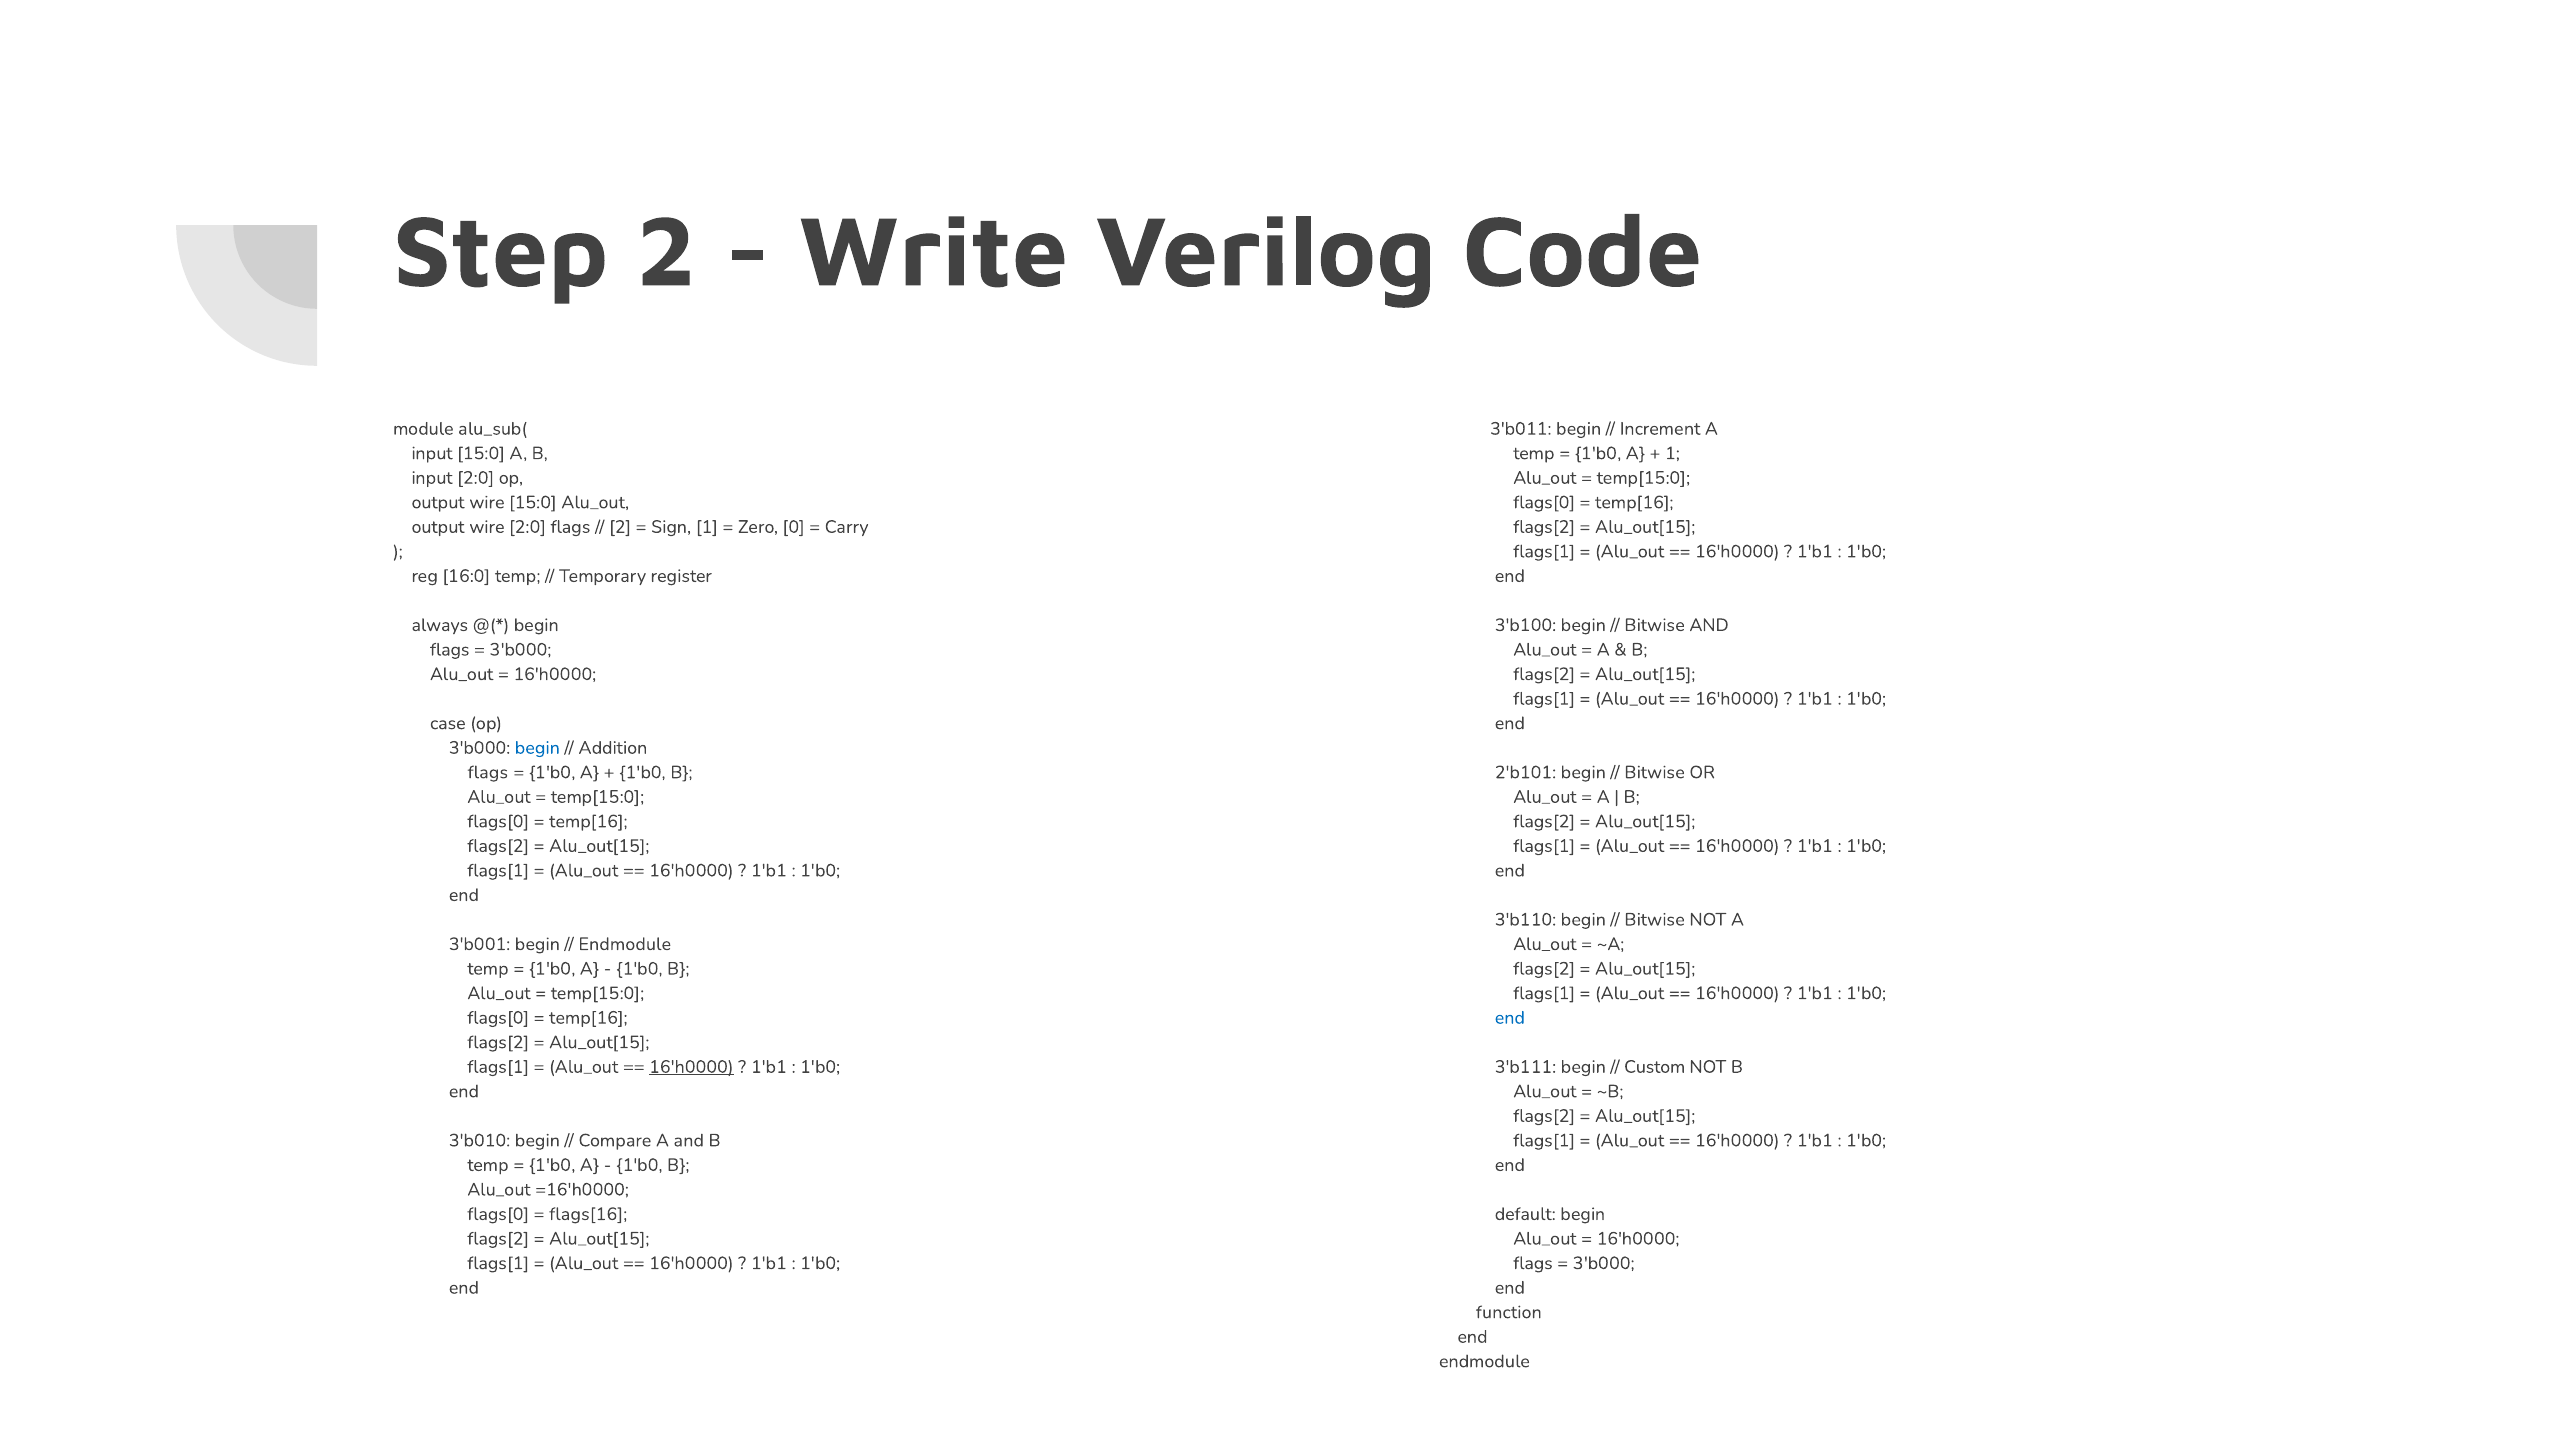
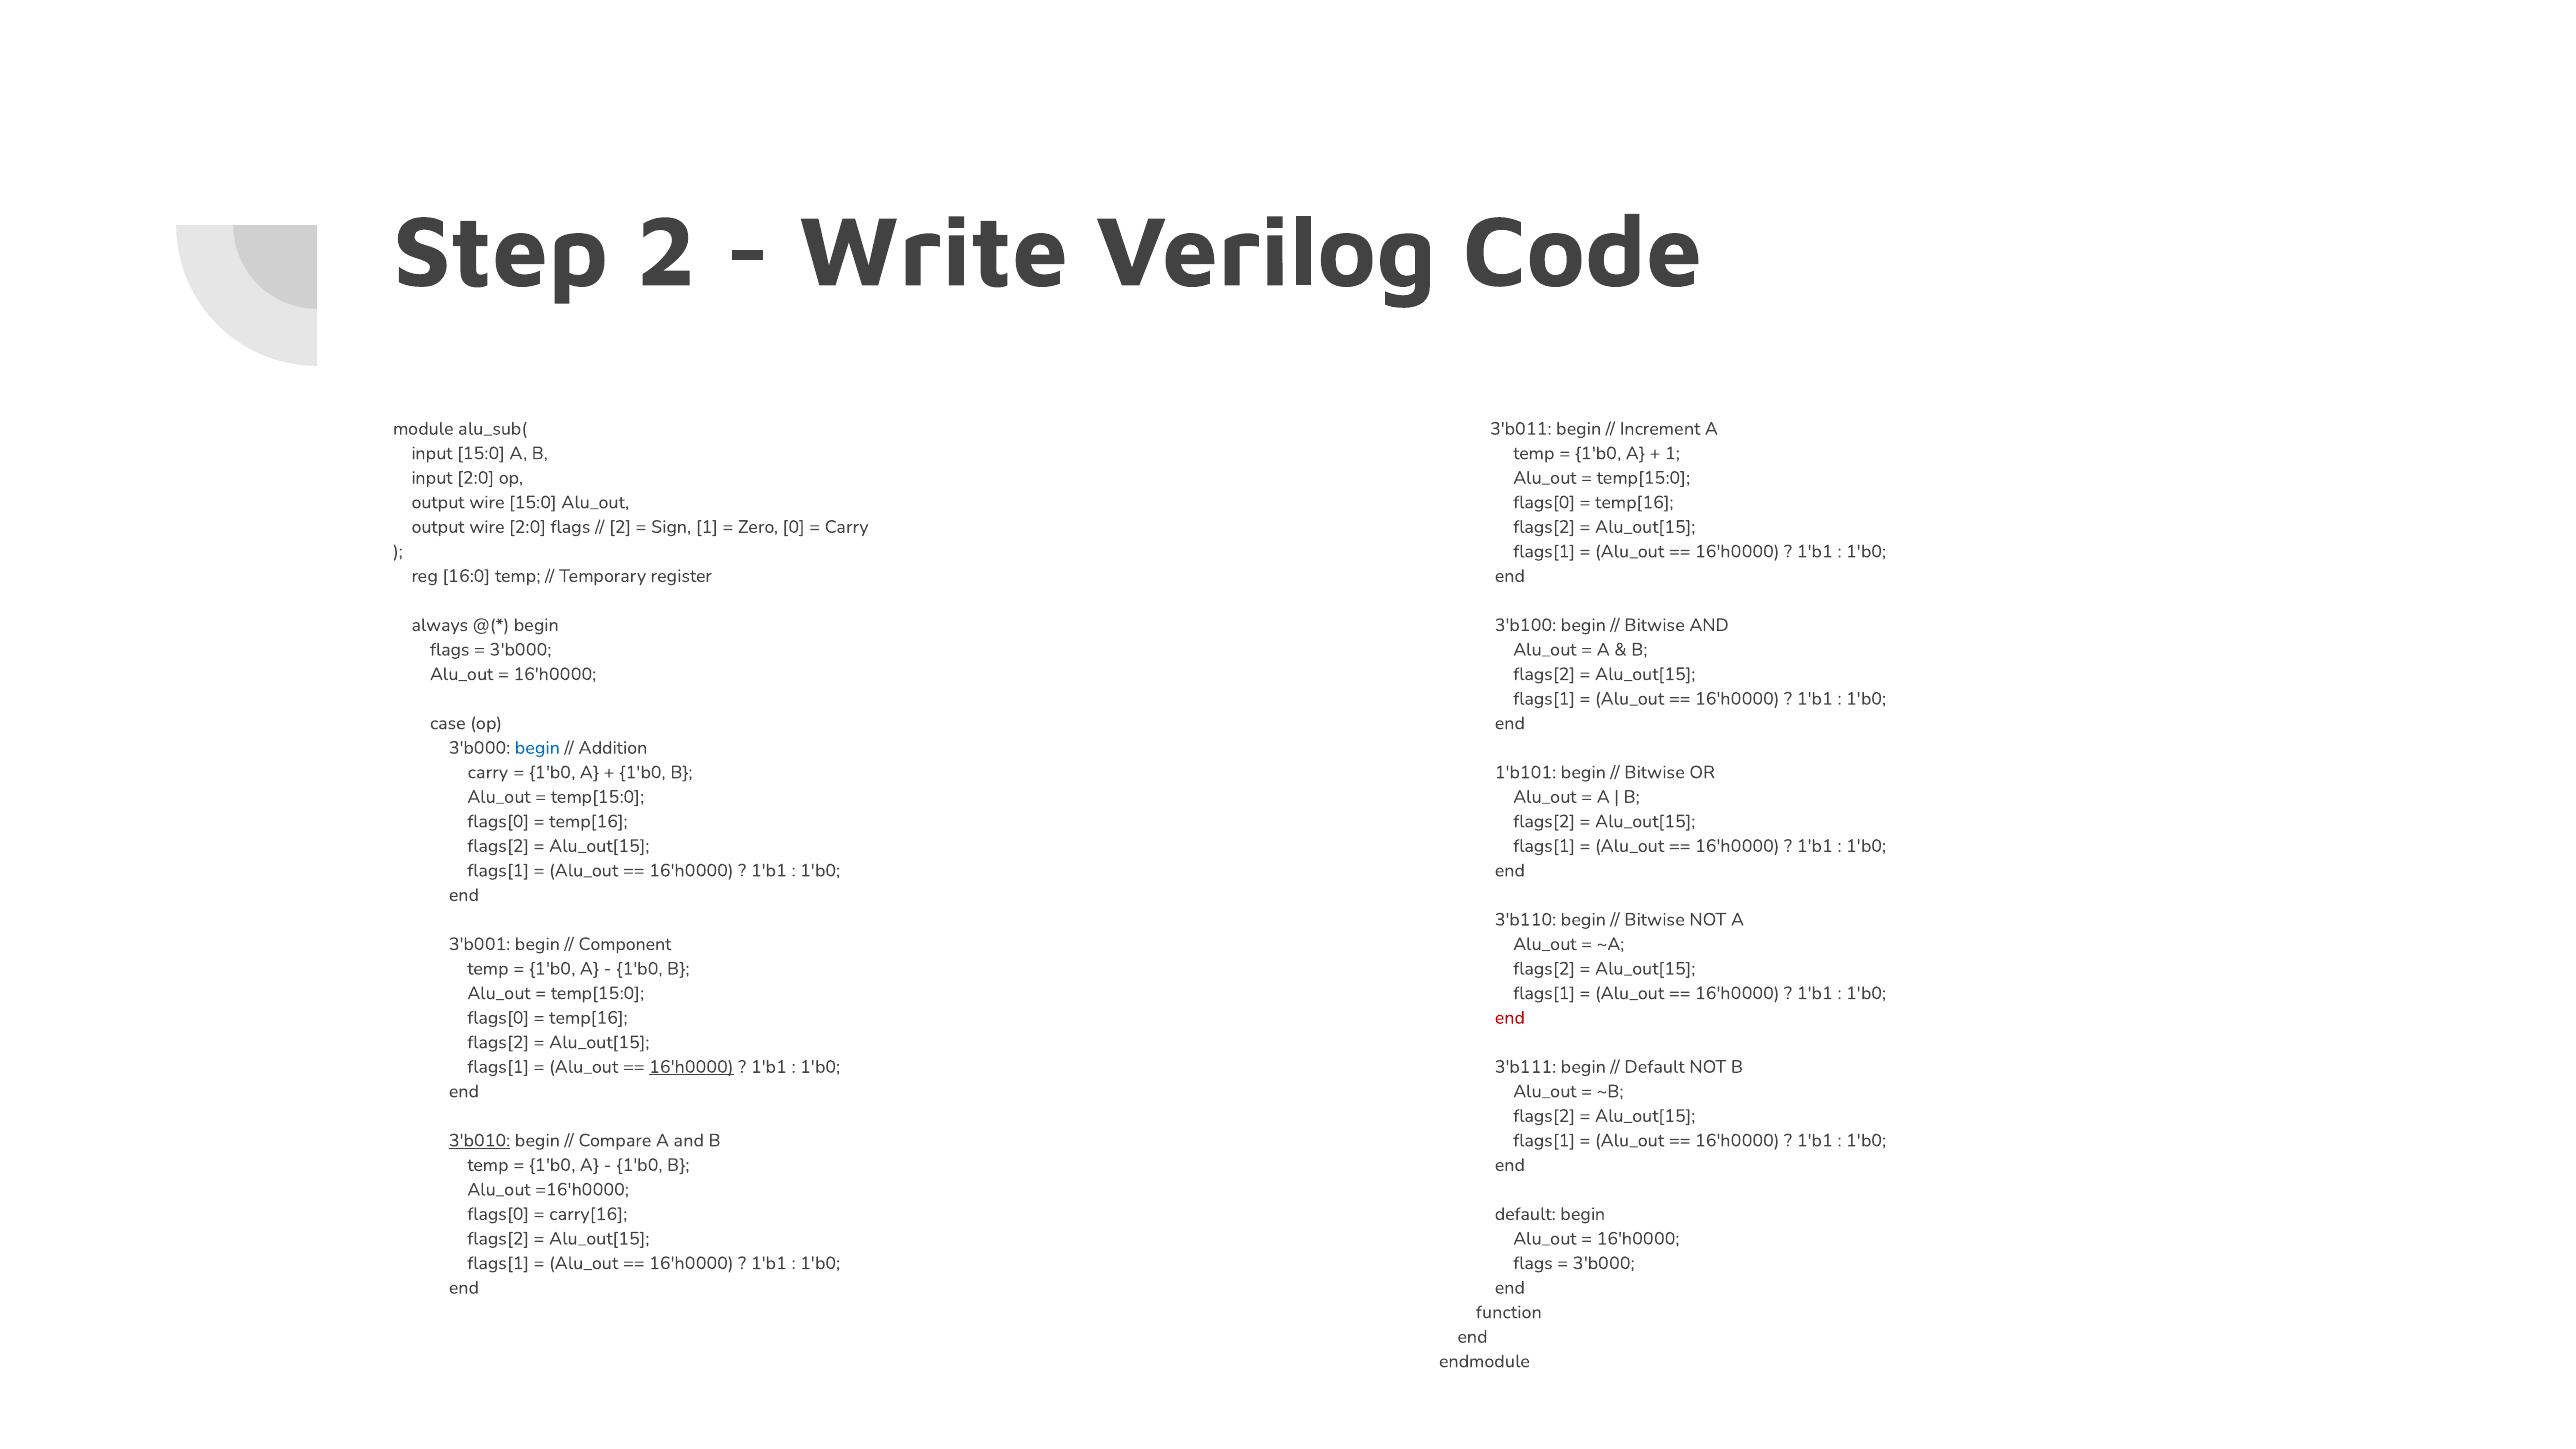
flags at (488, 772): flags -> carry
2'b101: 2'b101 -> 1'b101
Endmodule at (625, 944): Endmodule -> Component
end at (1510, 1018) colour: blue -> red
Custom at (1655, 1067): Custom -> Default
3'b010 underline: none -> present
flags[16: flags[16 -> carry[16
